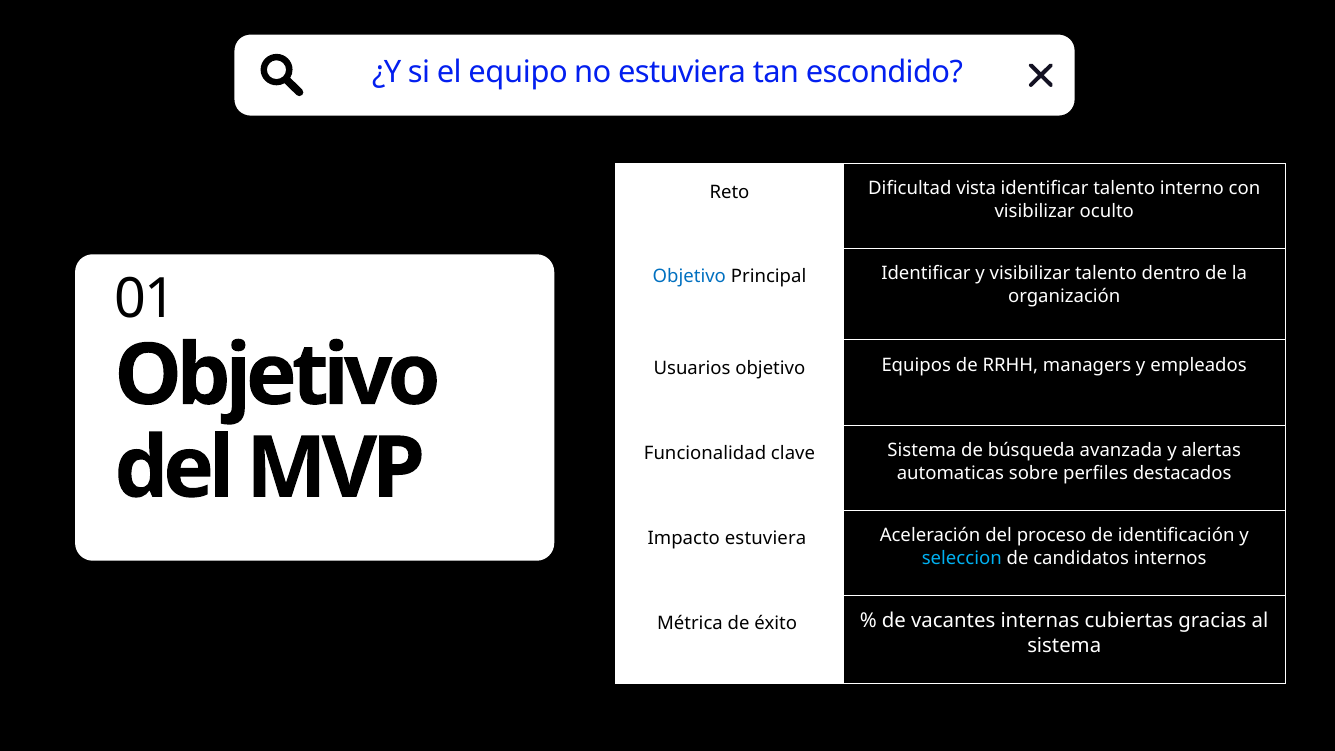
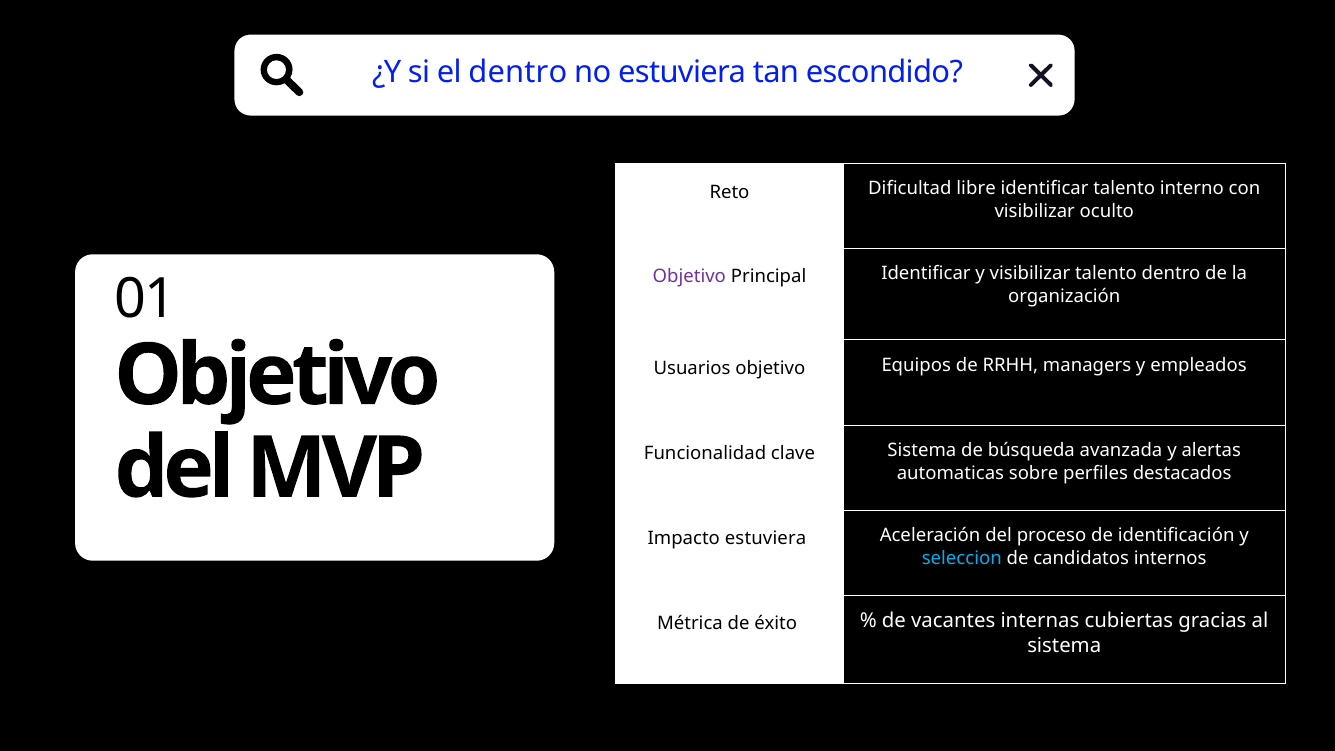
el equipo: equipo -> dentro
vista: vista -> libre
Objetivo at (689, 277) colour: blue -> purple
